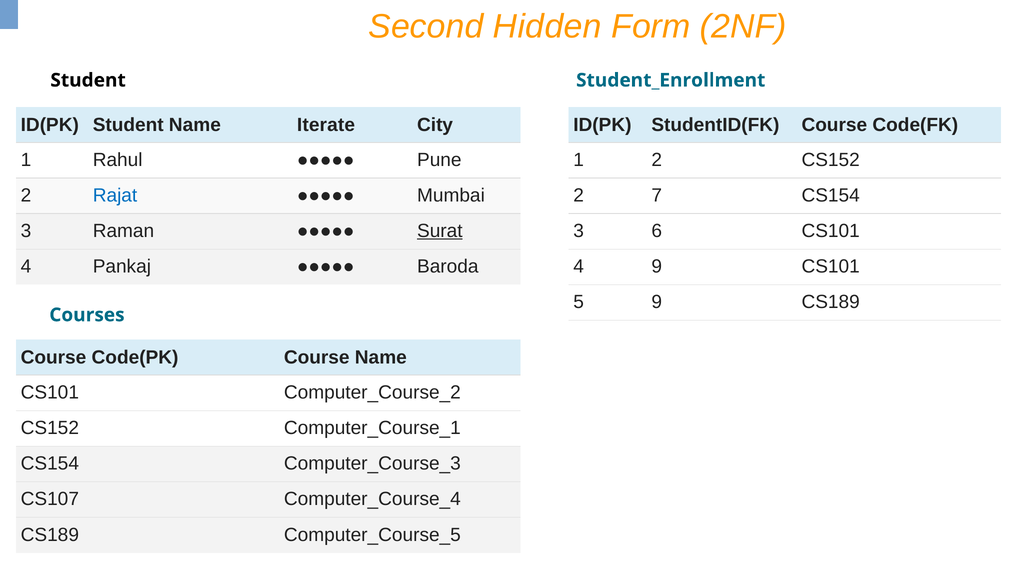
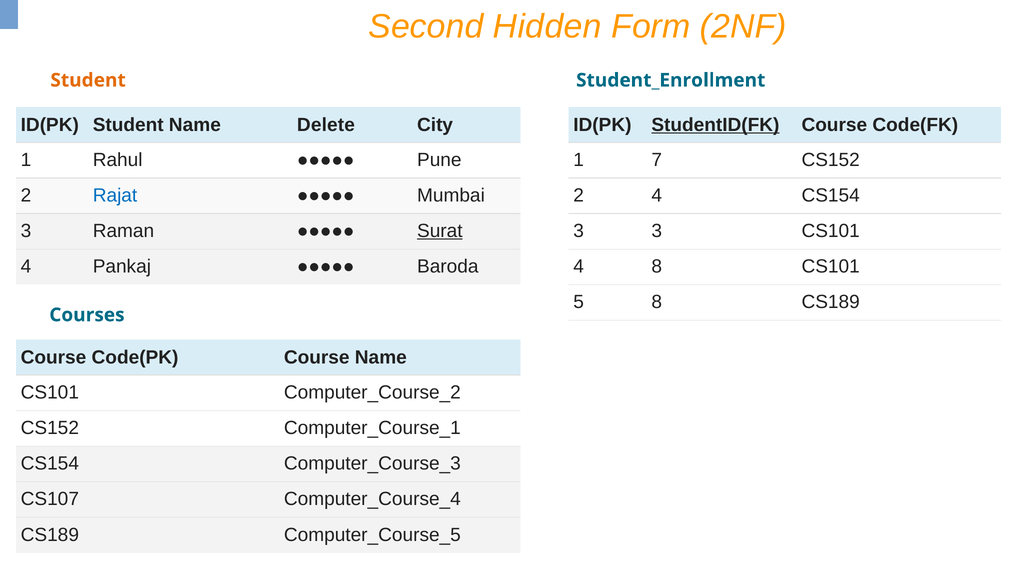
Student at (88, 80) colour: black -> orange
Iterate: Iterate -> Delete
StudentID(FK underline: none -> present
1 2: 2 -> 7
2 7: 7 -> 4
3 6: 6 -> 3
4 9: 9 -> 8
5 9: 9 -> 8
